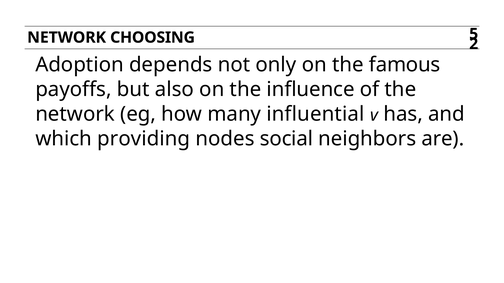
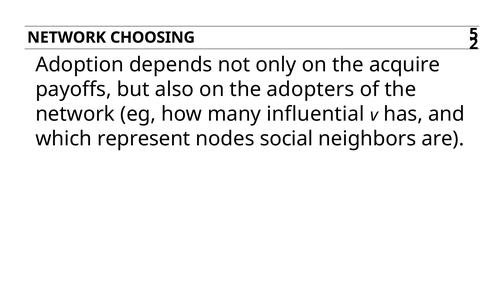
famous: famous -> acquire
influence: influence -> adopters
providing: providing -> represent
